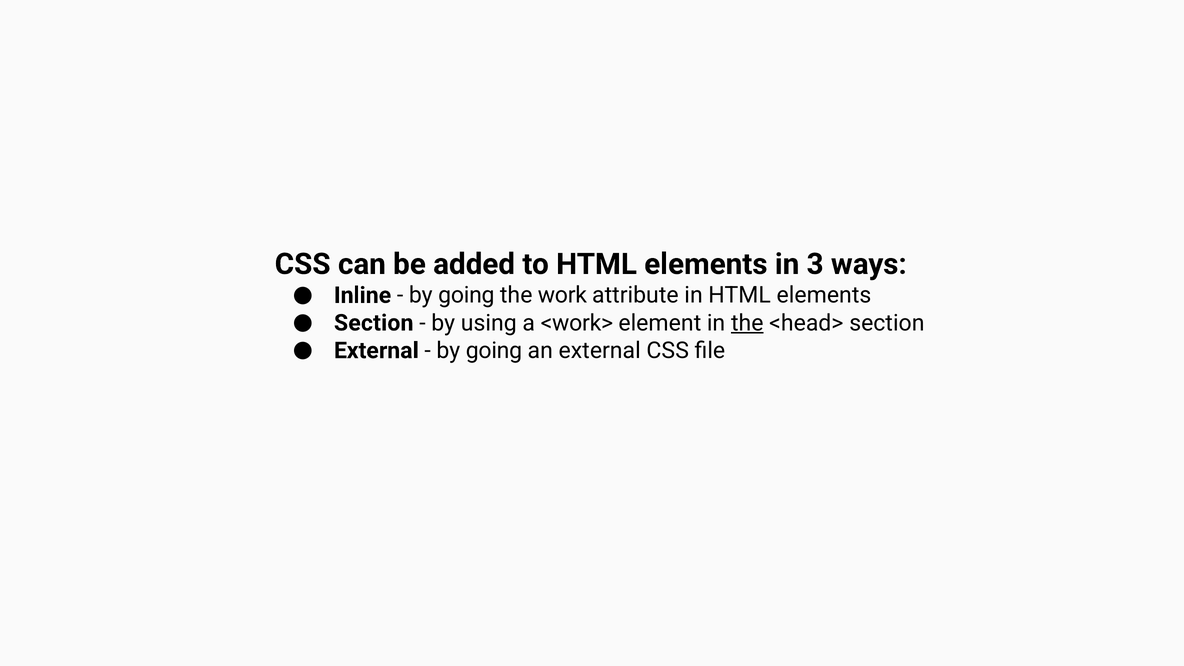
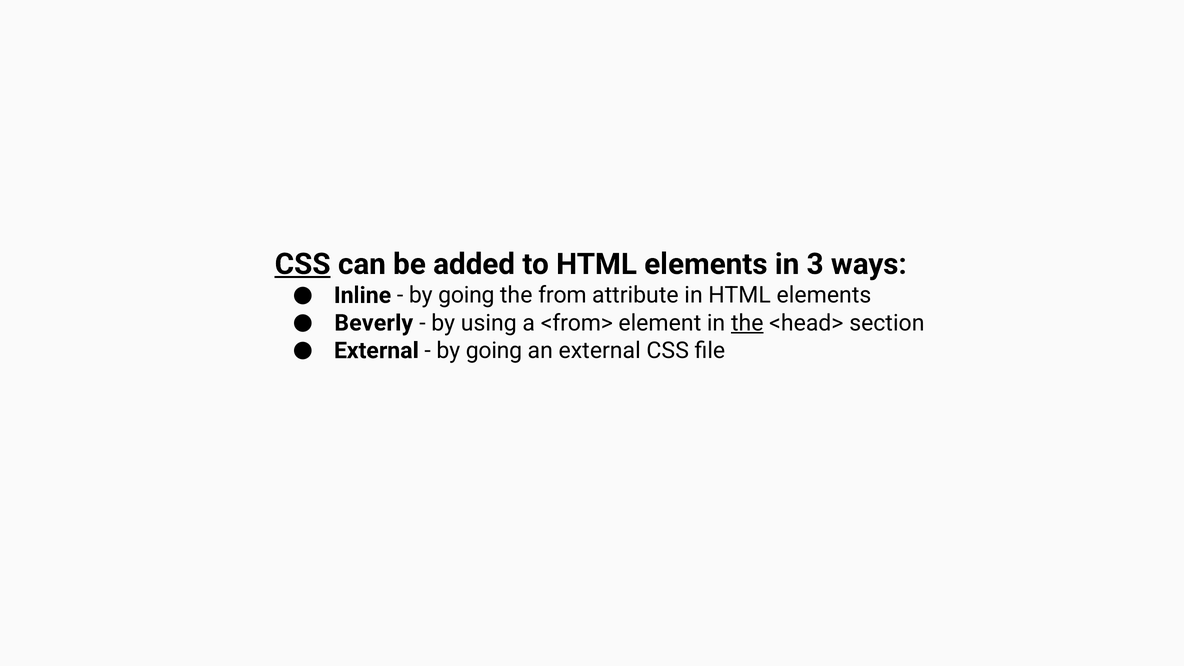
CSS at (303, 264) underline: none -> present
work: work -> from
Section at (374, 323): Section -> Beverly
<work>: <work> -> <from>
